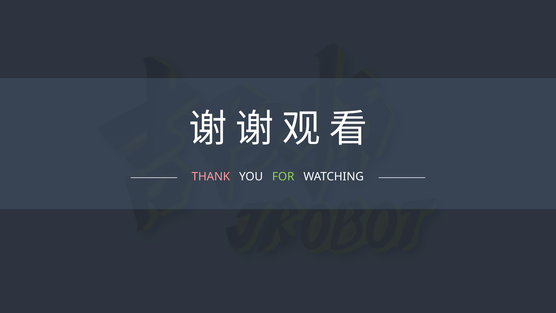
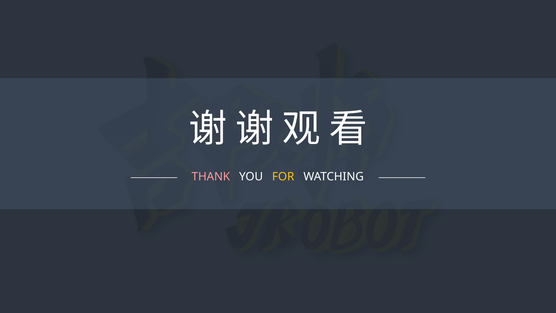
FOR colour: light green -> yellow
